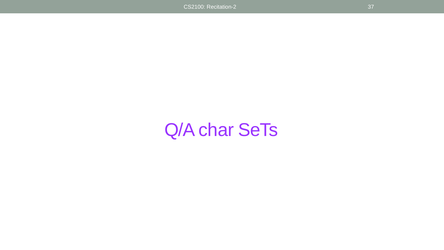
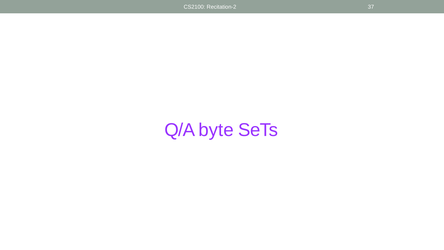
char: char -> byte
